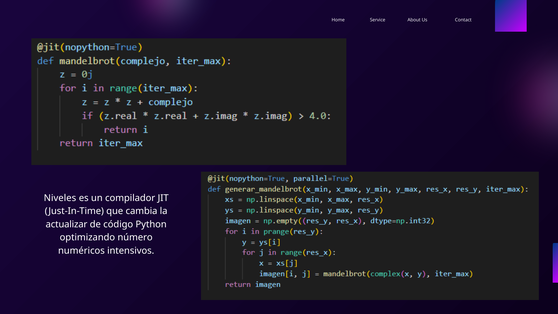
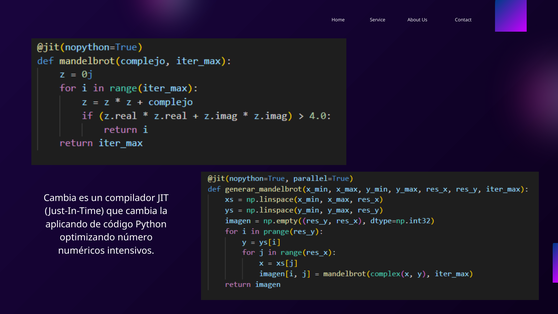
Niveles at (60, 198): Niveles -> Cambia
actualizar: actualizar -> aplicando
